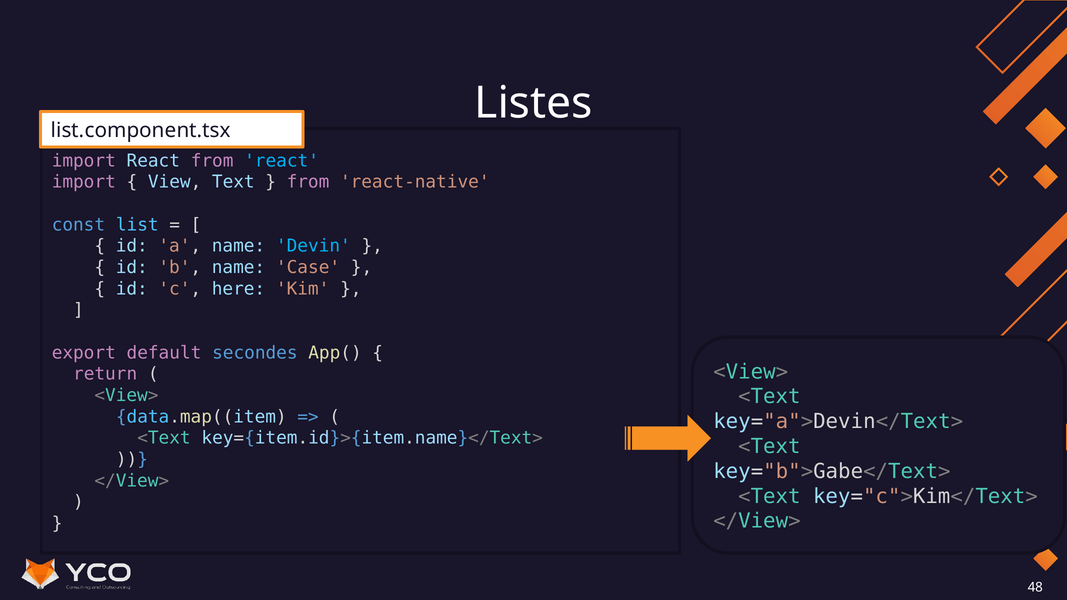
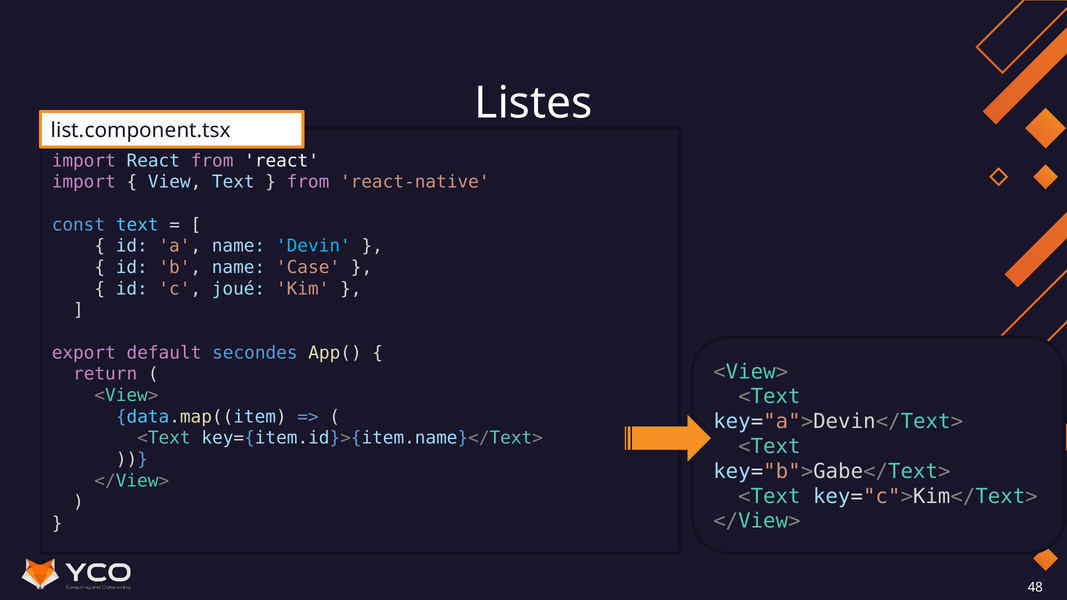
react at (282, 161) colour: light blue -> white
const list: list -> text
here: here -> joué
